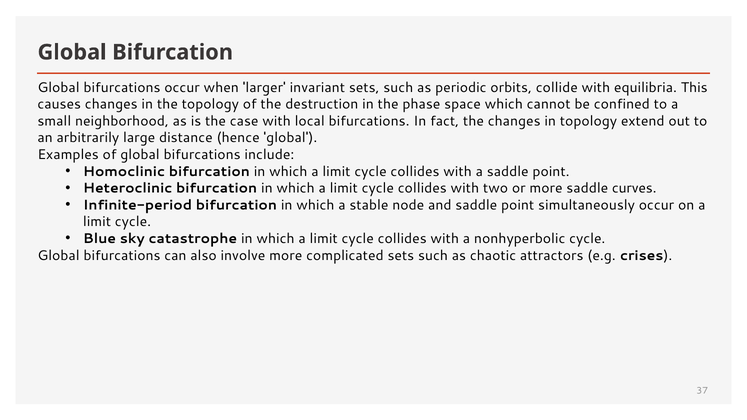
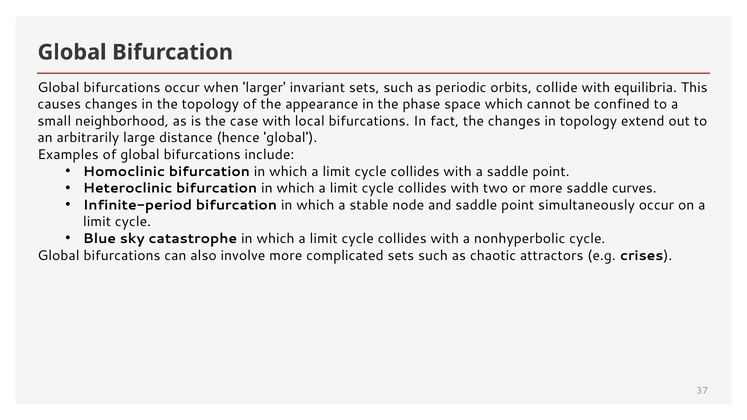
destruction: destruction -> appearance
